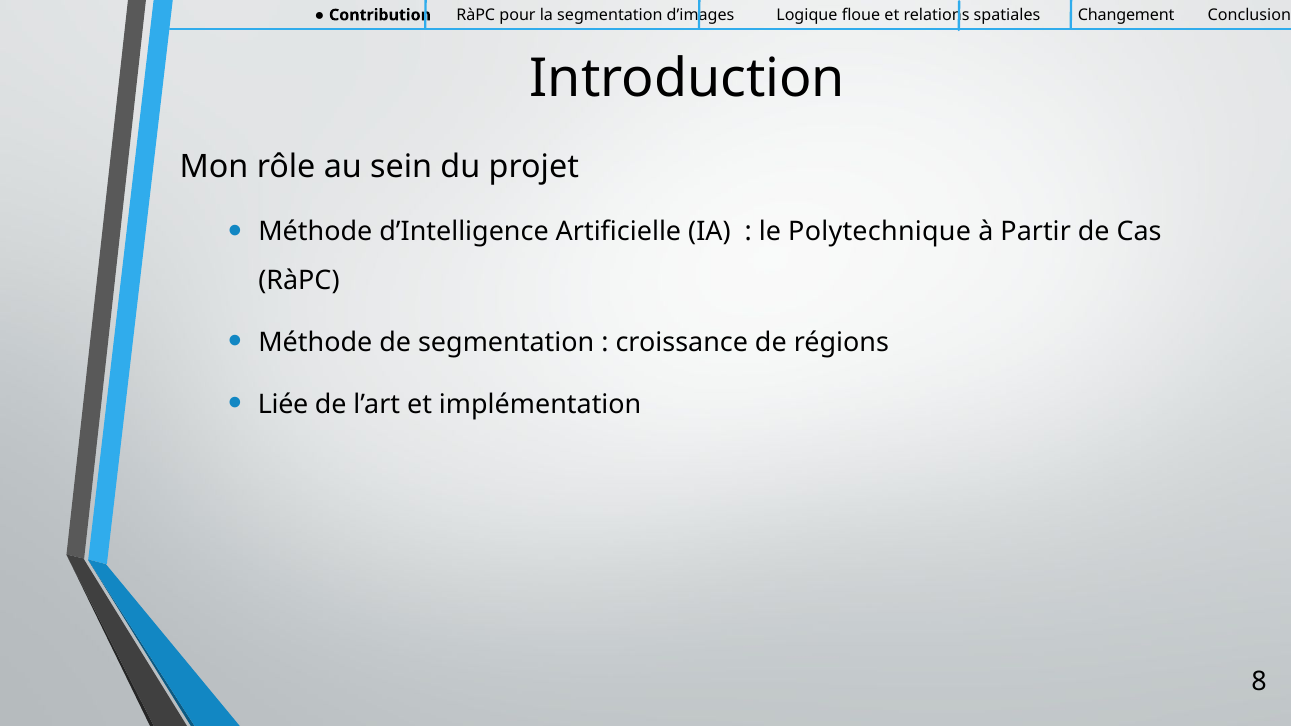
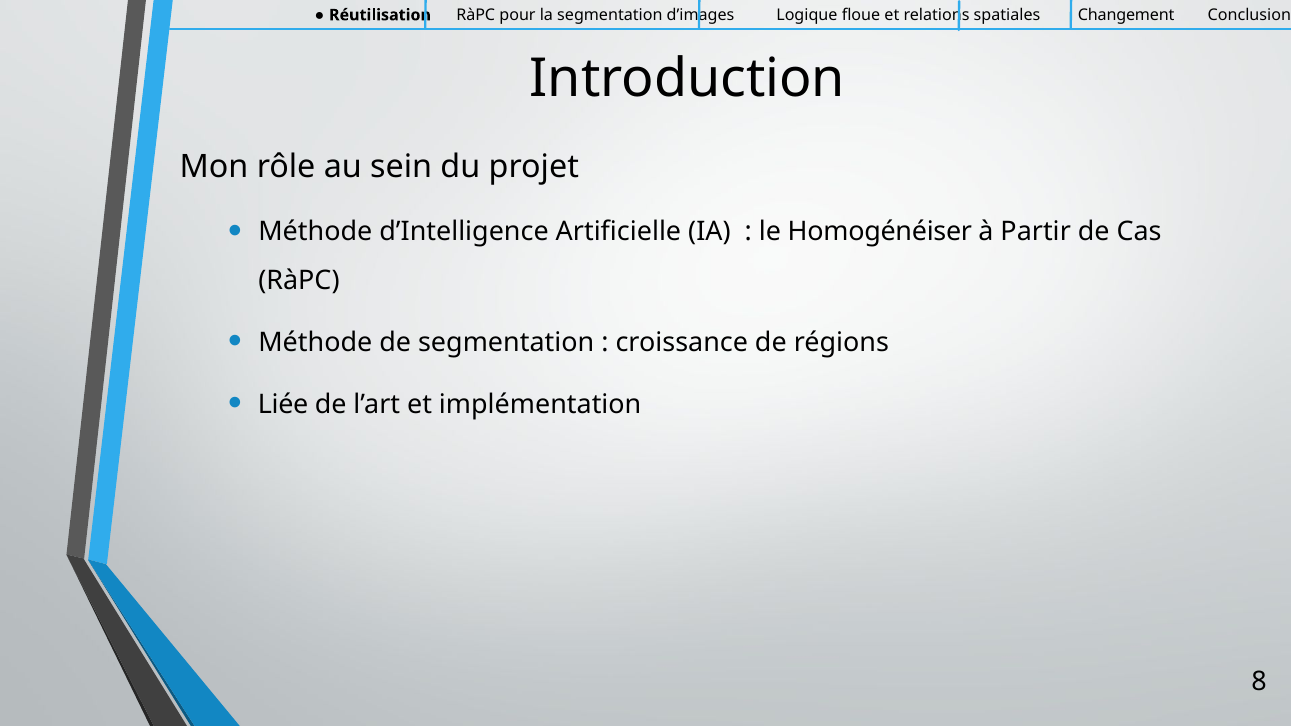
Contribution: Contribution -> Réutilisation
Polytechnique: Polytechnique -> Homogénéiser
